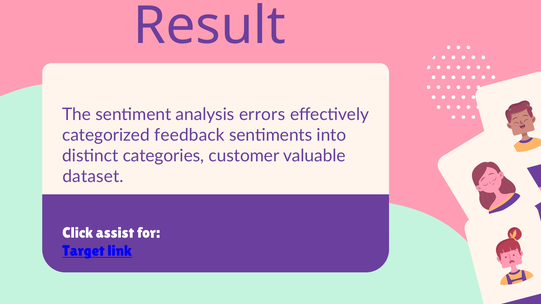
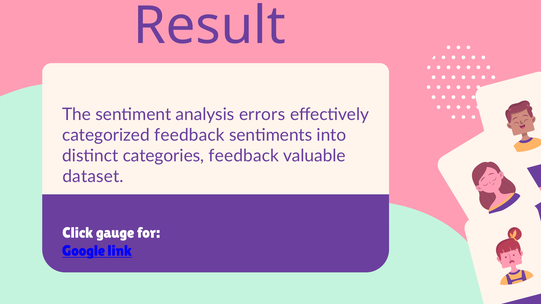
categories customer: customer -> feedback
assist: assist -> gauge
Target: Target -> Google
